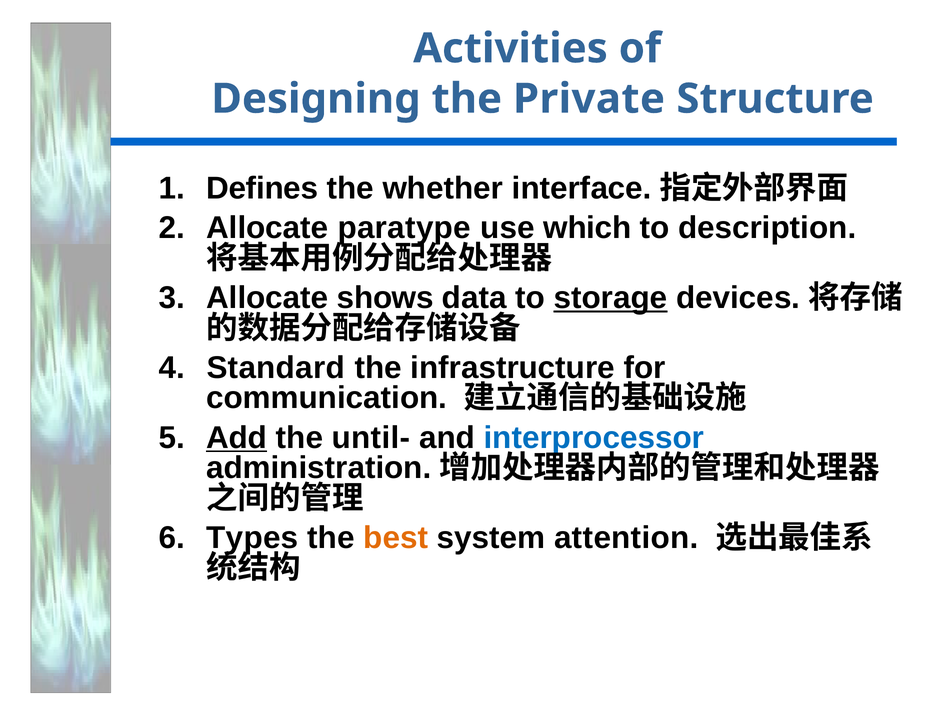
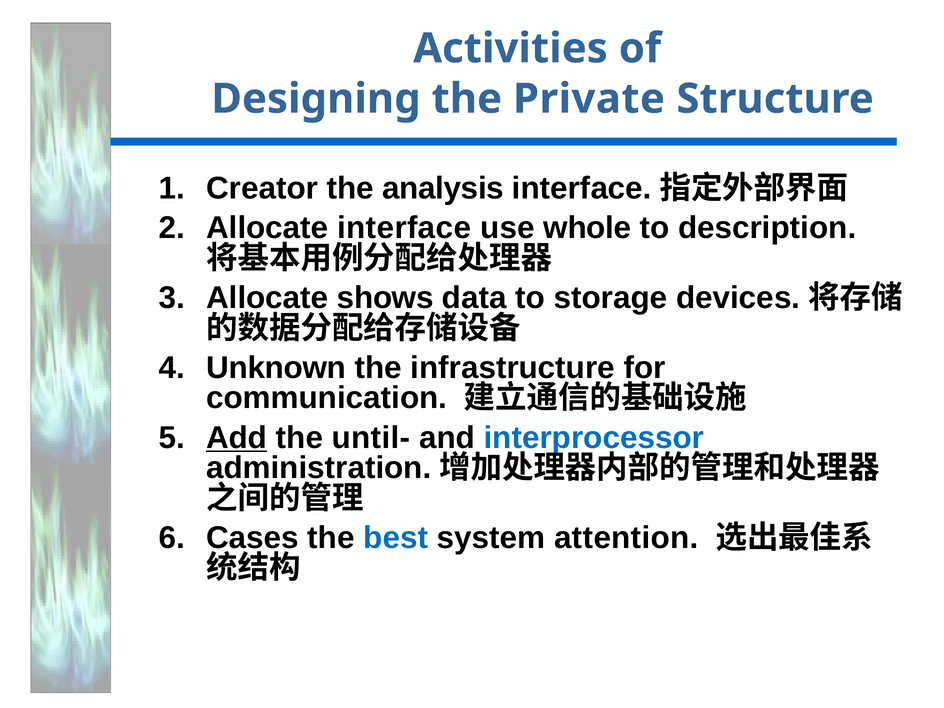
Defines: Defines -> Creator
whether: whether -> analysis
Allocate paratype: paratype -> interface
which: which -> whole
storage underline: present -> none
Standard: Standard -> Unknown
Types: Types -> Cases
best colour: orange -> blue
